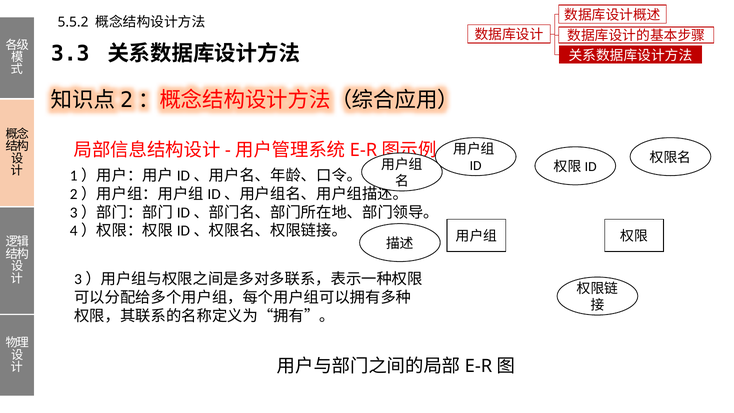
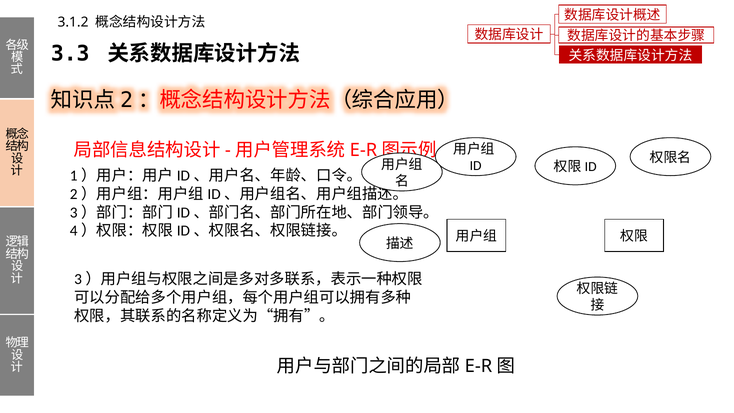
5.5.2: 5.5.2 -> 3.1.2
